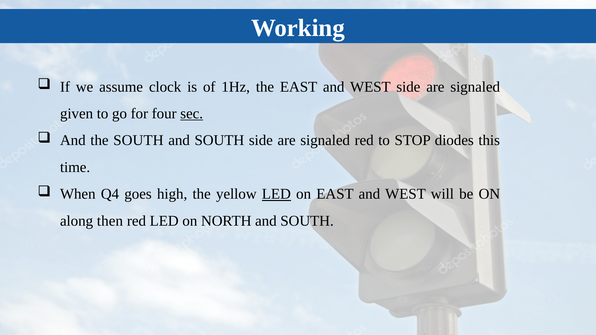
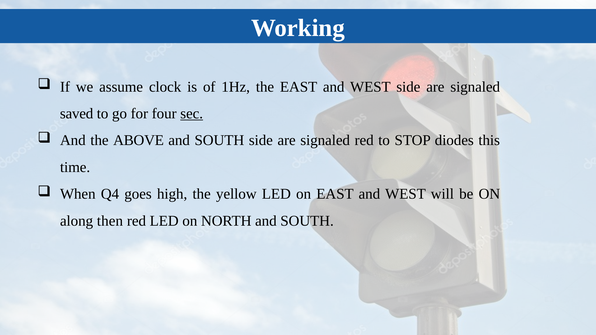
given: given -> saved
the SOUTH: SOUTH -> ABOVE
LED at (276, 194) underline: present -> none
